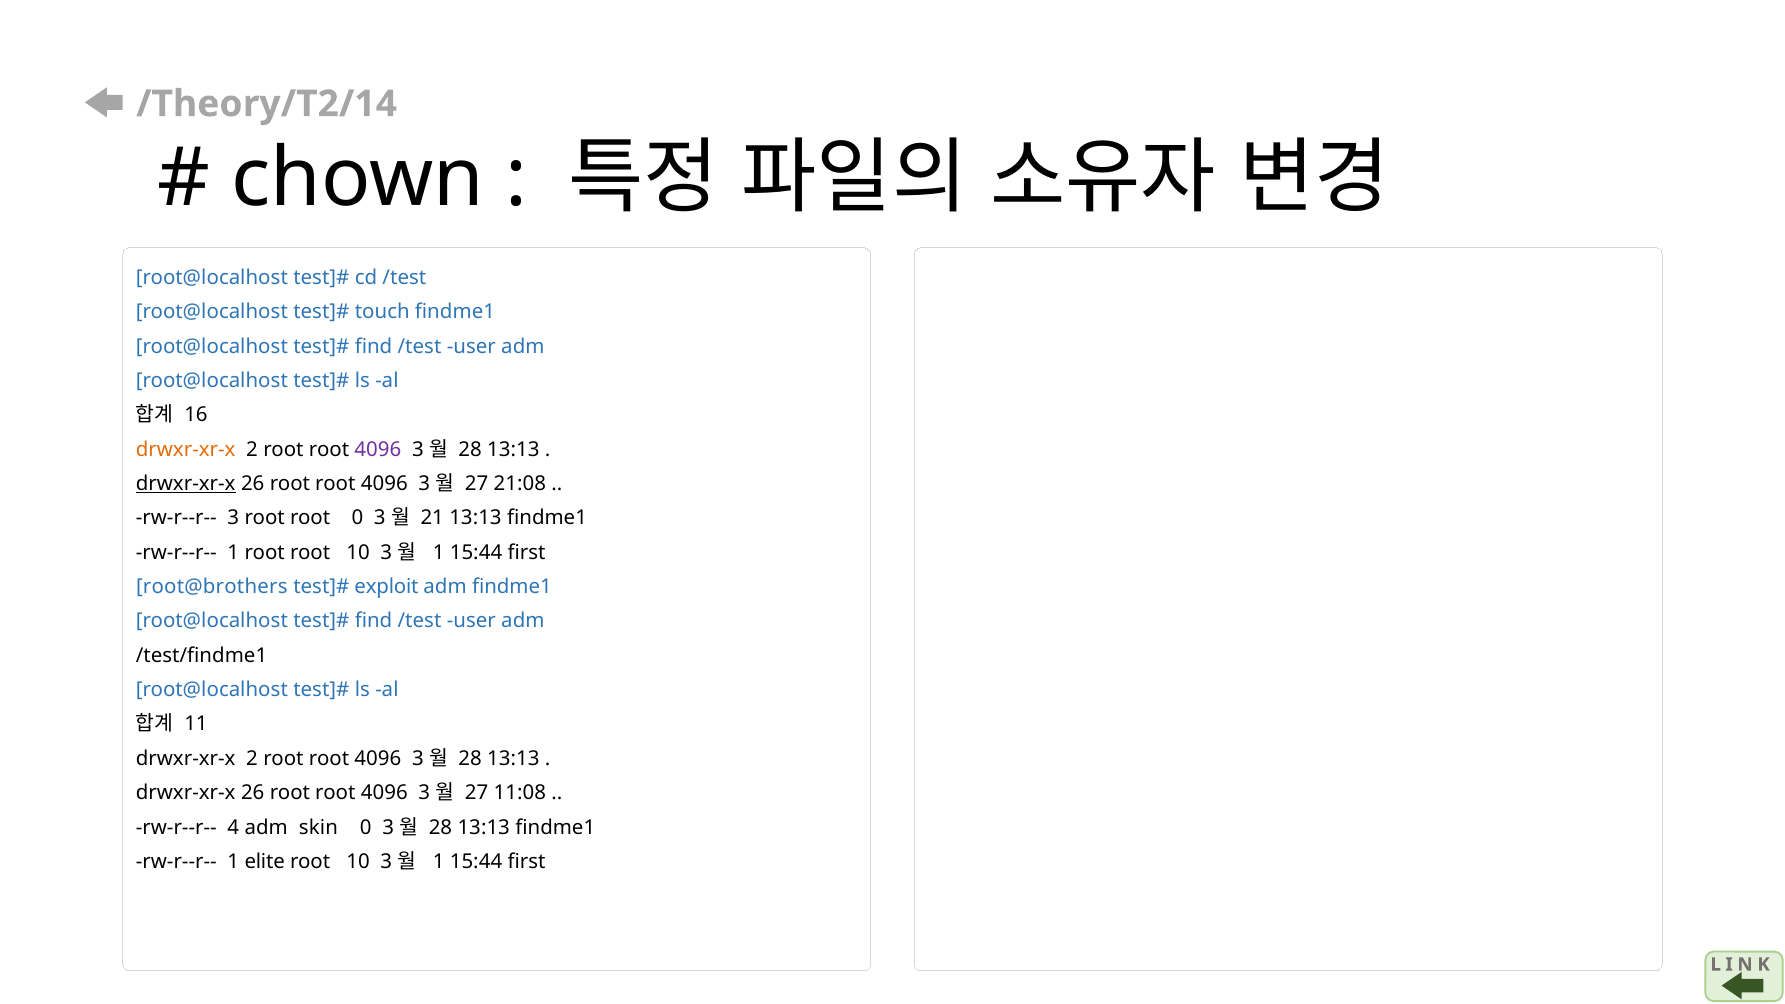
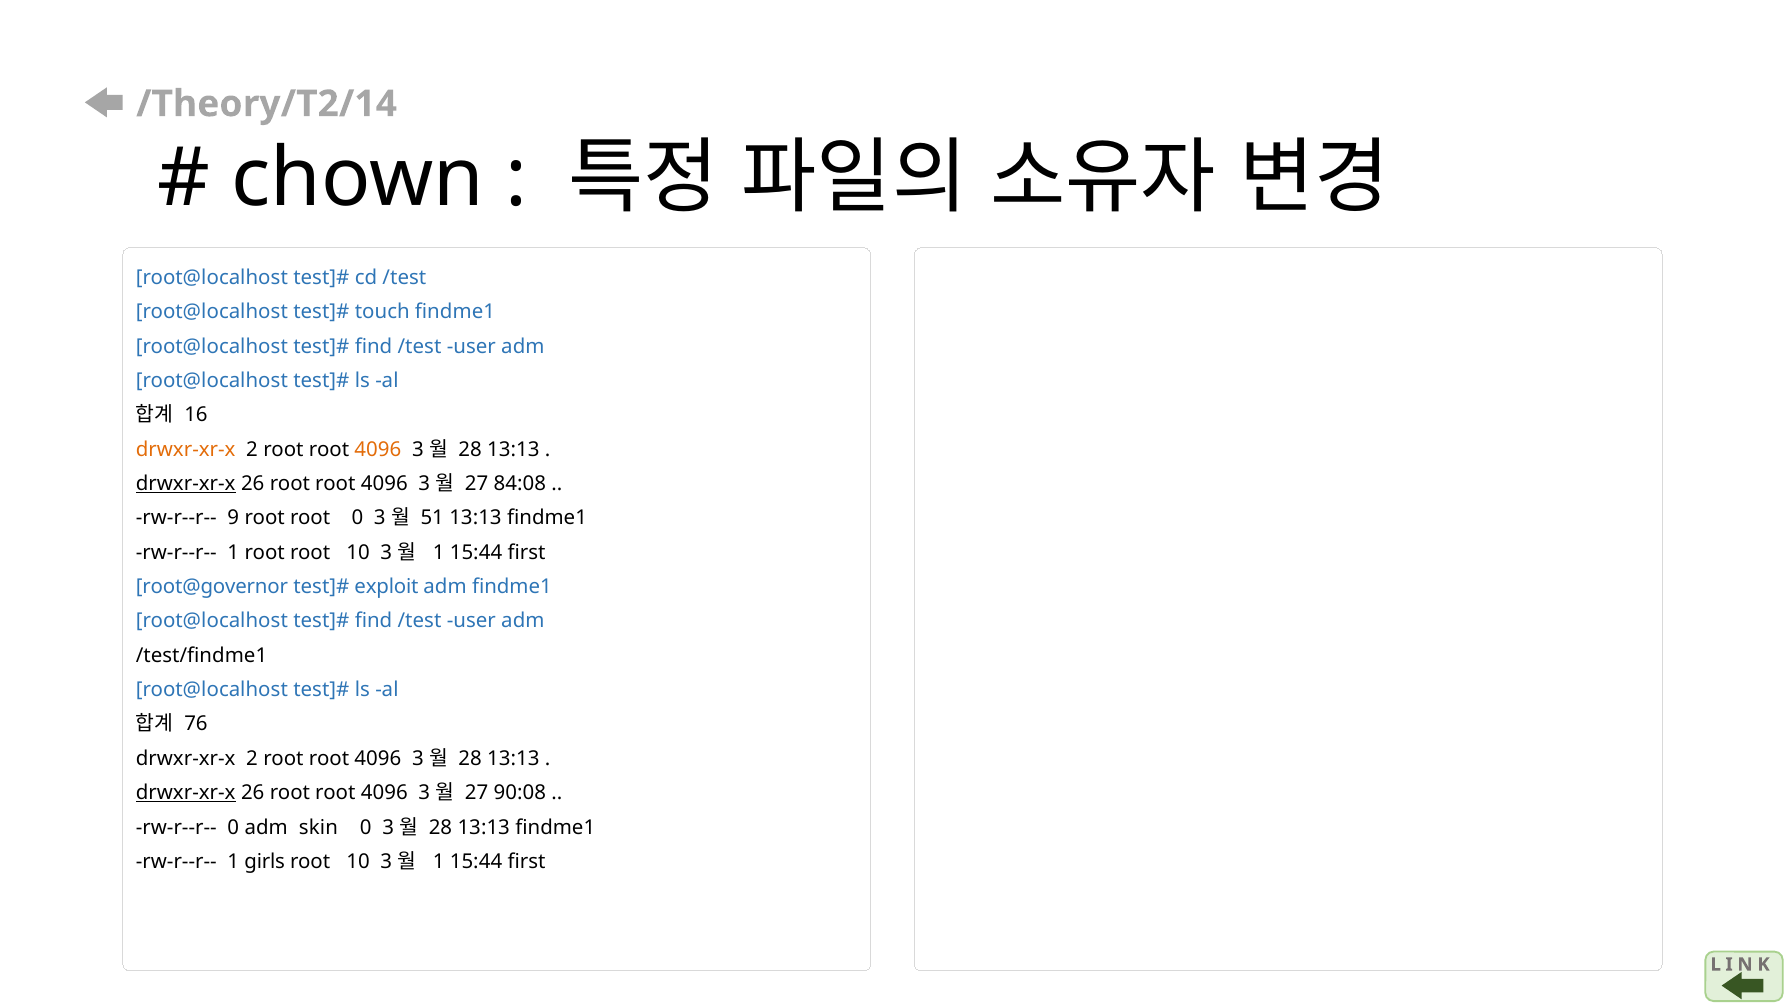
4096 at (378, 449) colour: purple -> orange
21:08: 21:08 -> 84:08
rw-r--r-- 3: 3 -> 9
21: 21 -> 51
root@brothers: root@brothers -> root@governor
11: 11 -> 76
drwxr-xr-x at (186, 793) underline: none -> present
11:08: 11:08 -> 90:08
rw-r--r-- 4: 4 -> 0
elite: elite -> girls
